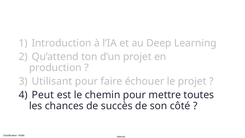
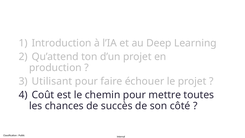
Peut: Peut -> Coût
